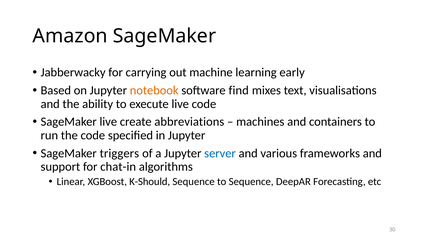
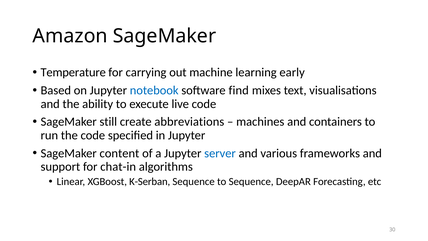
Jabberwacky: Jabberwacky -> Temperature
notebook colour: orange -> blue
SageMaker live: live -> still
triggers: triggers -> content
K-Should: K-Should -> K-Serban
